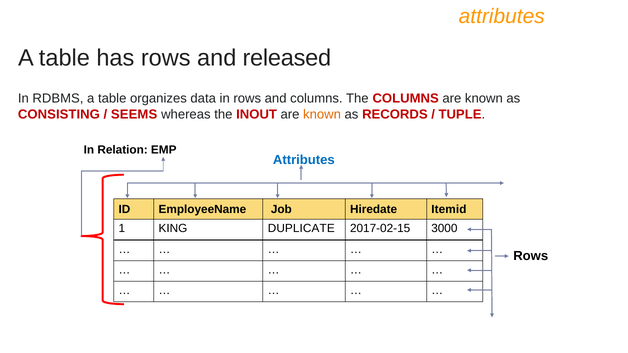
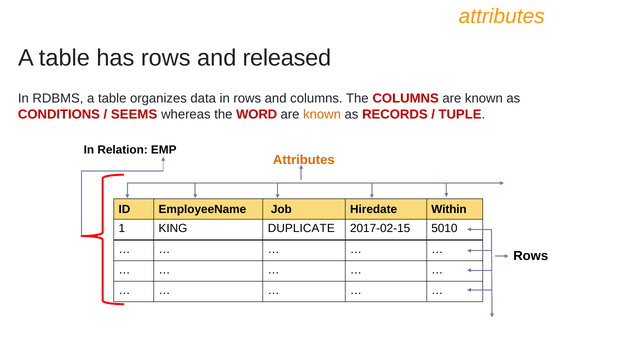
CONSISTING: CONSISTING -> CONDITIONS
INOUT: INOUT -> WORD
Attributes at (304, 160) colour: blue -> orange
Itemid: Itemid -> Within
3000: 3000 -> 5010
